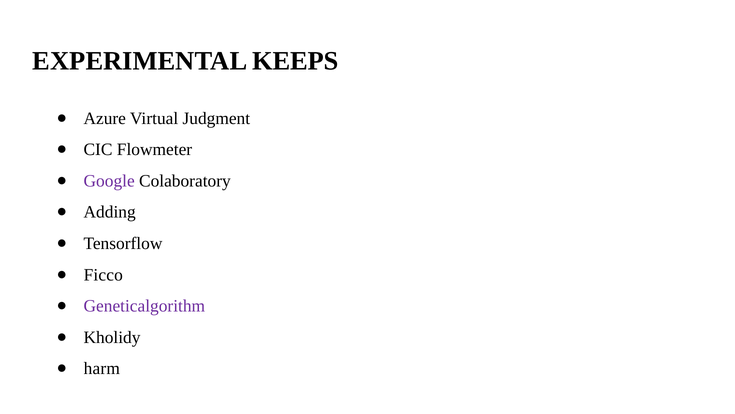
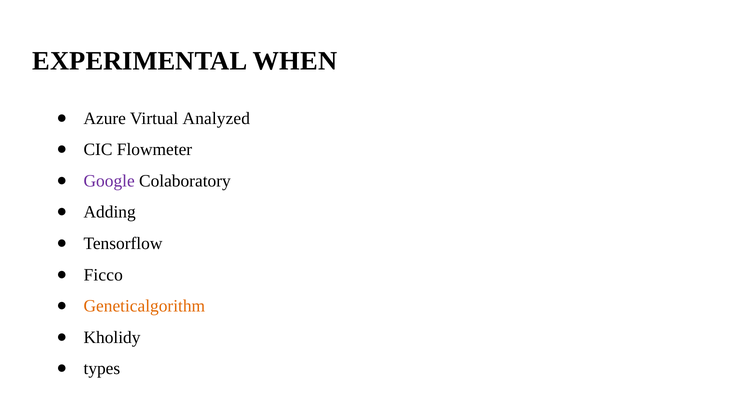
KEEPS: KEEPS -> WHEN
Judgment: Judgment -> Analyzed
Geneticalgorithm colour: purple -> orange
harm: harm -> types
